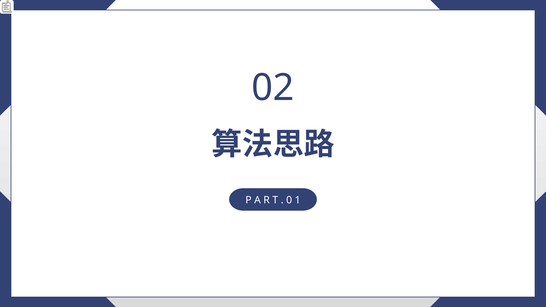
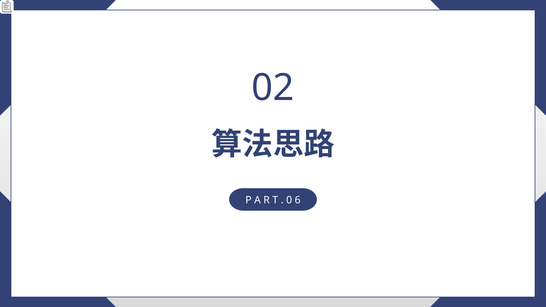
1: 1 -> 6
